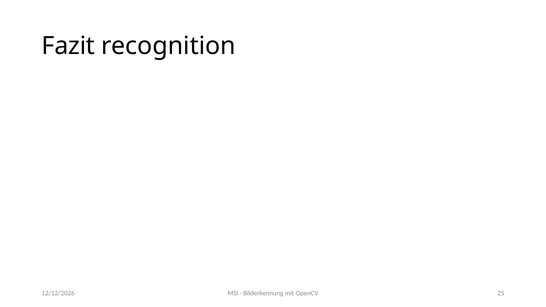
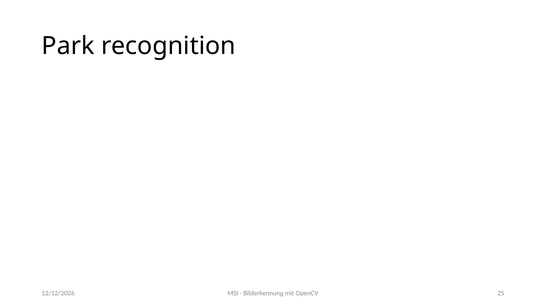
Fazit: Fazit -> Park
